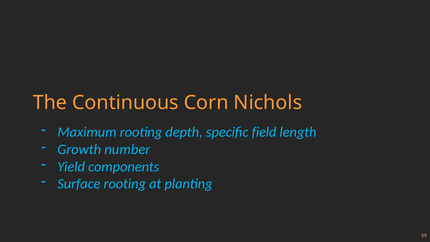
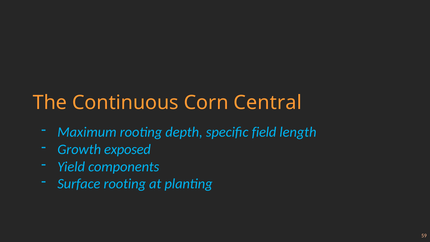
Nichols: Nichols -> Central
number: number -> exposed
